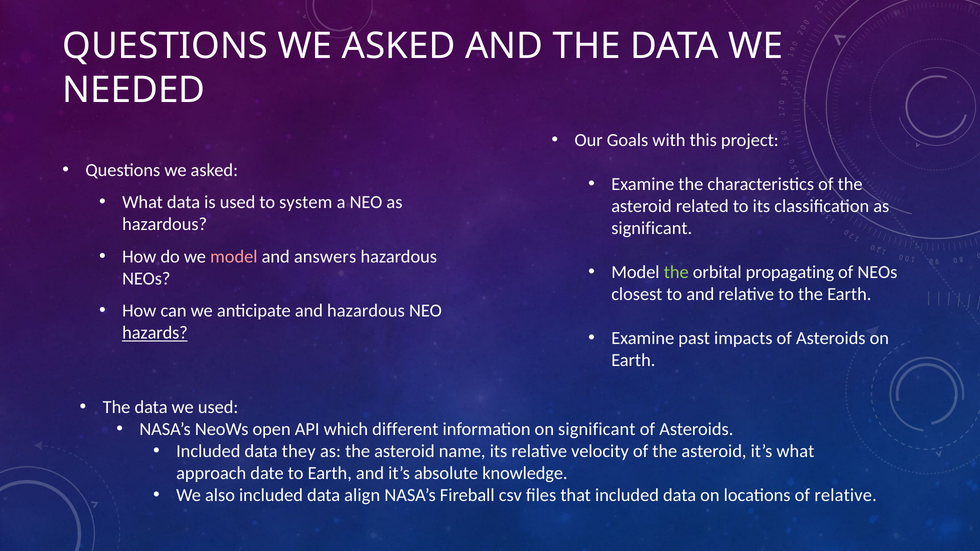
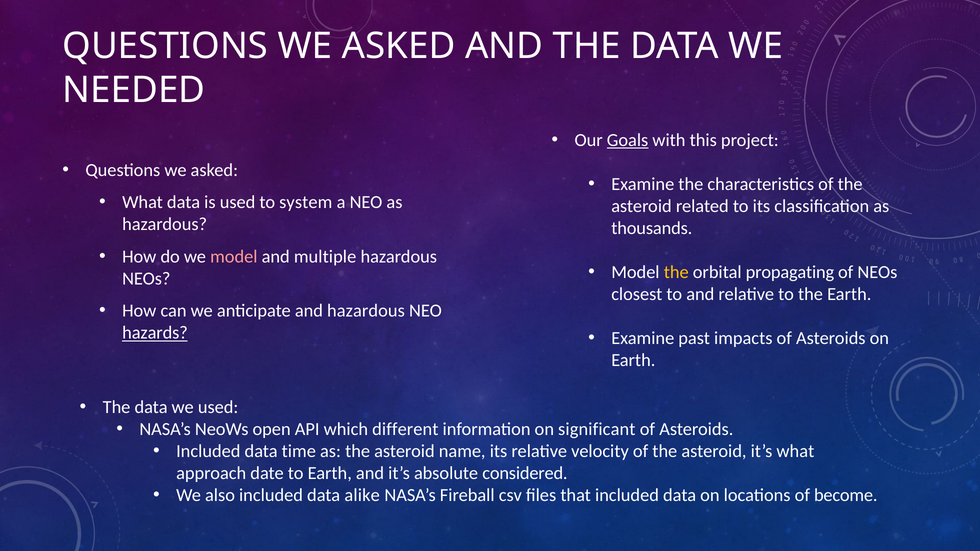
Goals underline: none -> present
significant at (652, 228): significant -> thousands
answers: answers -> multiple
the at (676, 272) colour: light green -> yellow
they: they -> time
knowledge: knowledge -> considered
align: align -> alike
of relative: relative -> become
